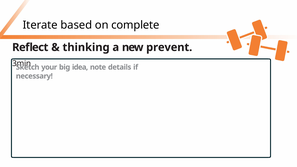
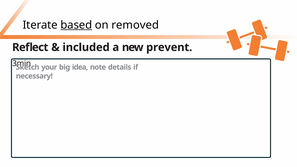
based underline: none -> present
complete: complete -> removed
thinking: thinking -> included
